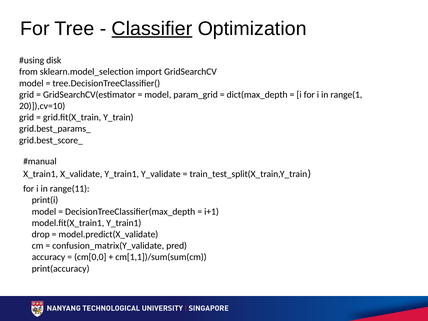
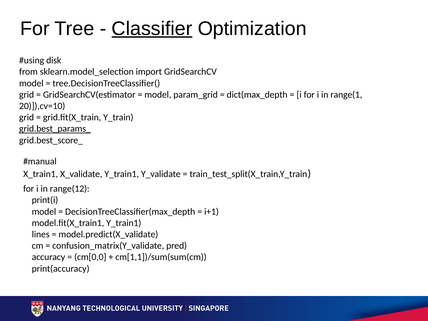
grid.best_params_ underline: none -> present
range(11: range(11 -> range(12
drop: drop -> lines
